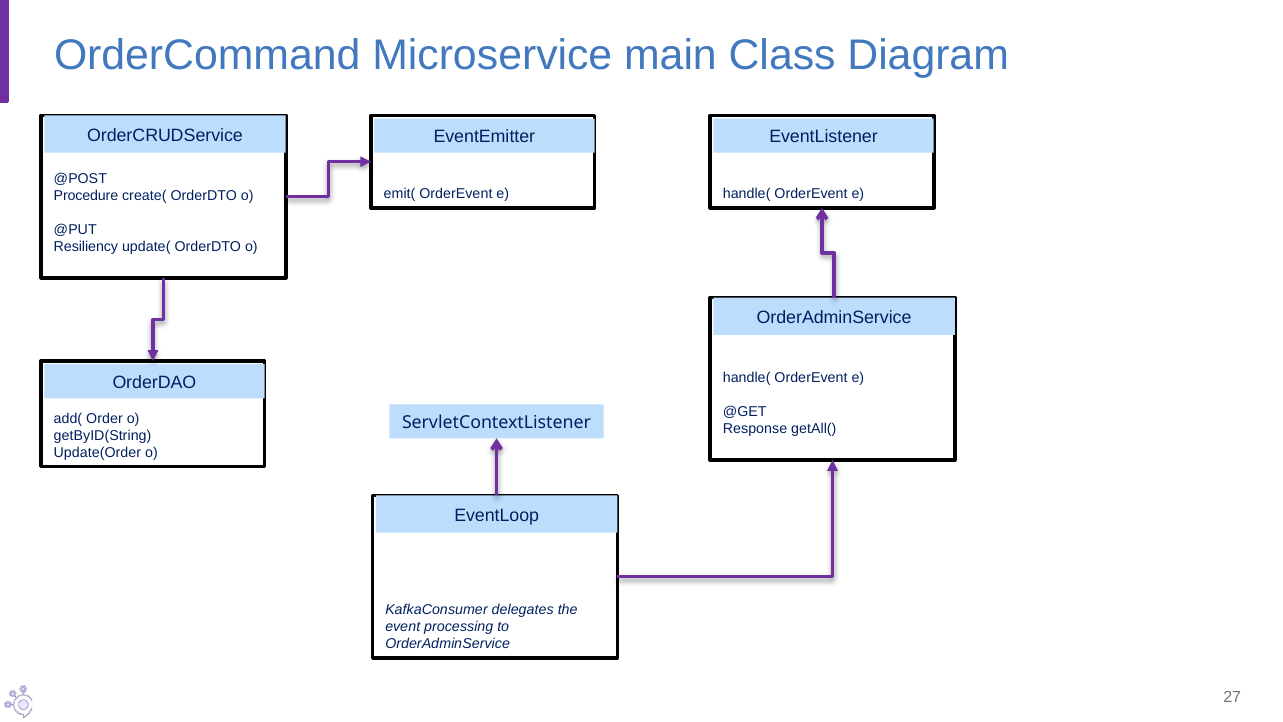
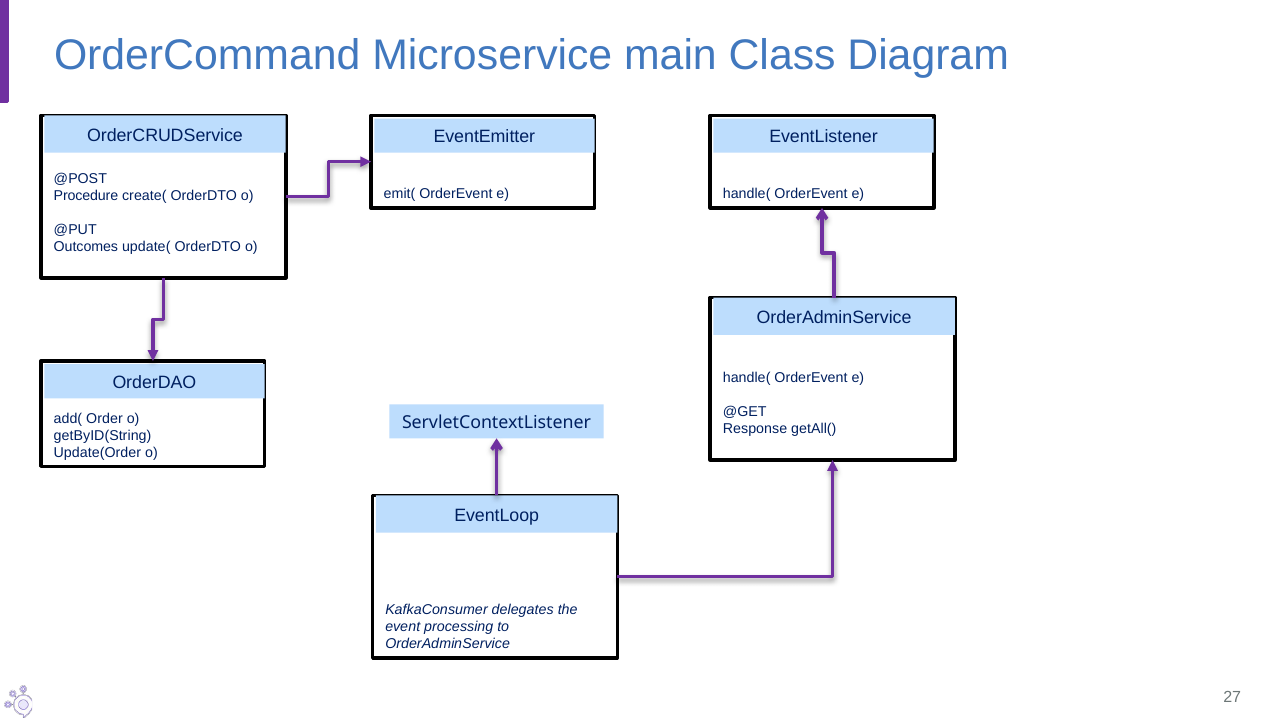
Resiliency: Resiliency -> Outcomes
